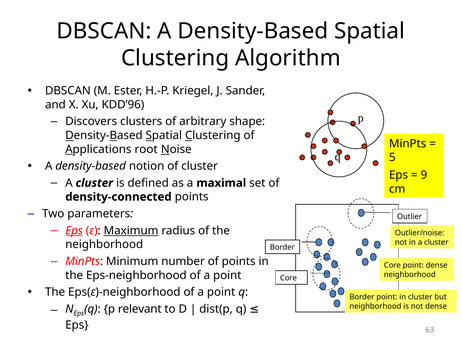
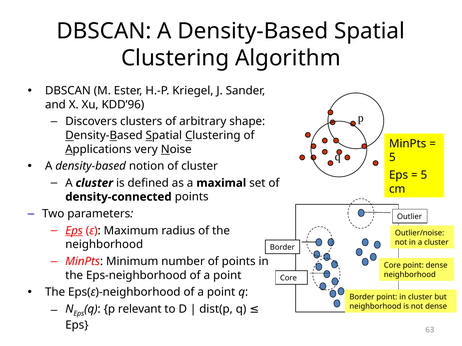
root: root -> very
9 at (424, 175): 9 -> 5
Maximum underline: present -> none
